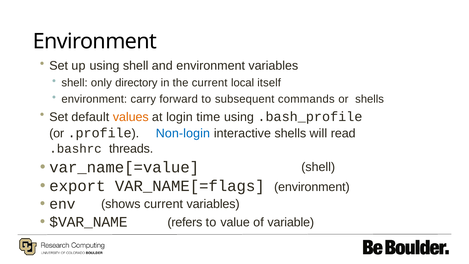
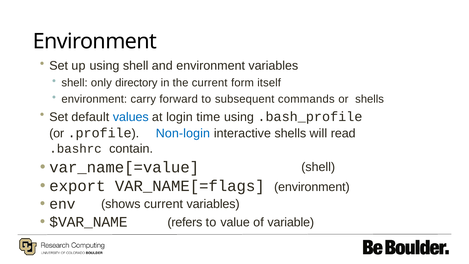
local: local -> form
values colour: orange -> blue
threads: threads -> contain
